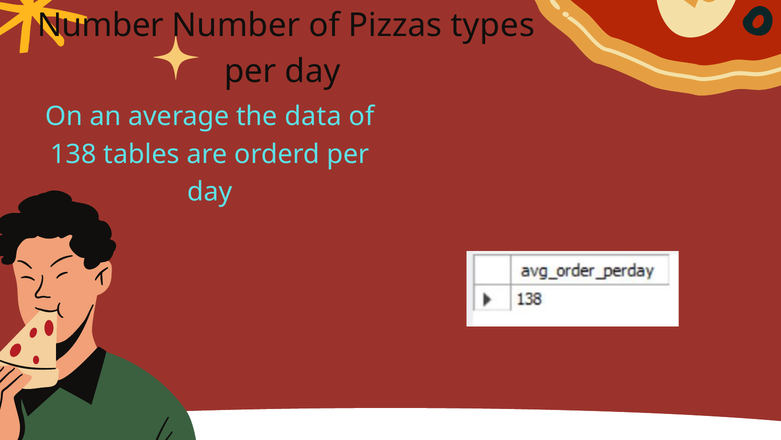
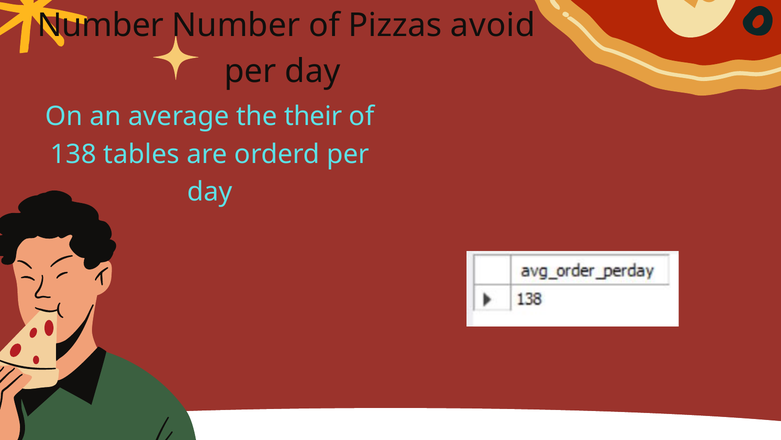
types: types -> avoid
data: data -> their
